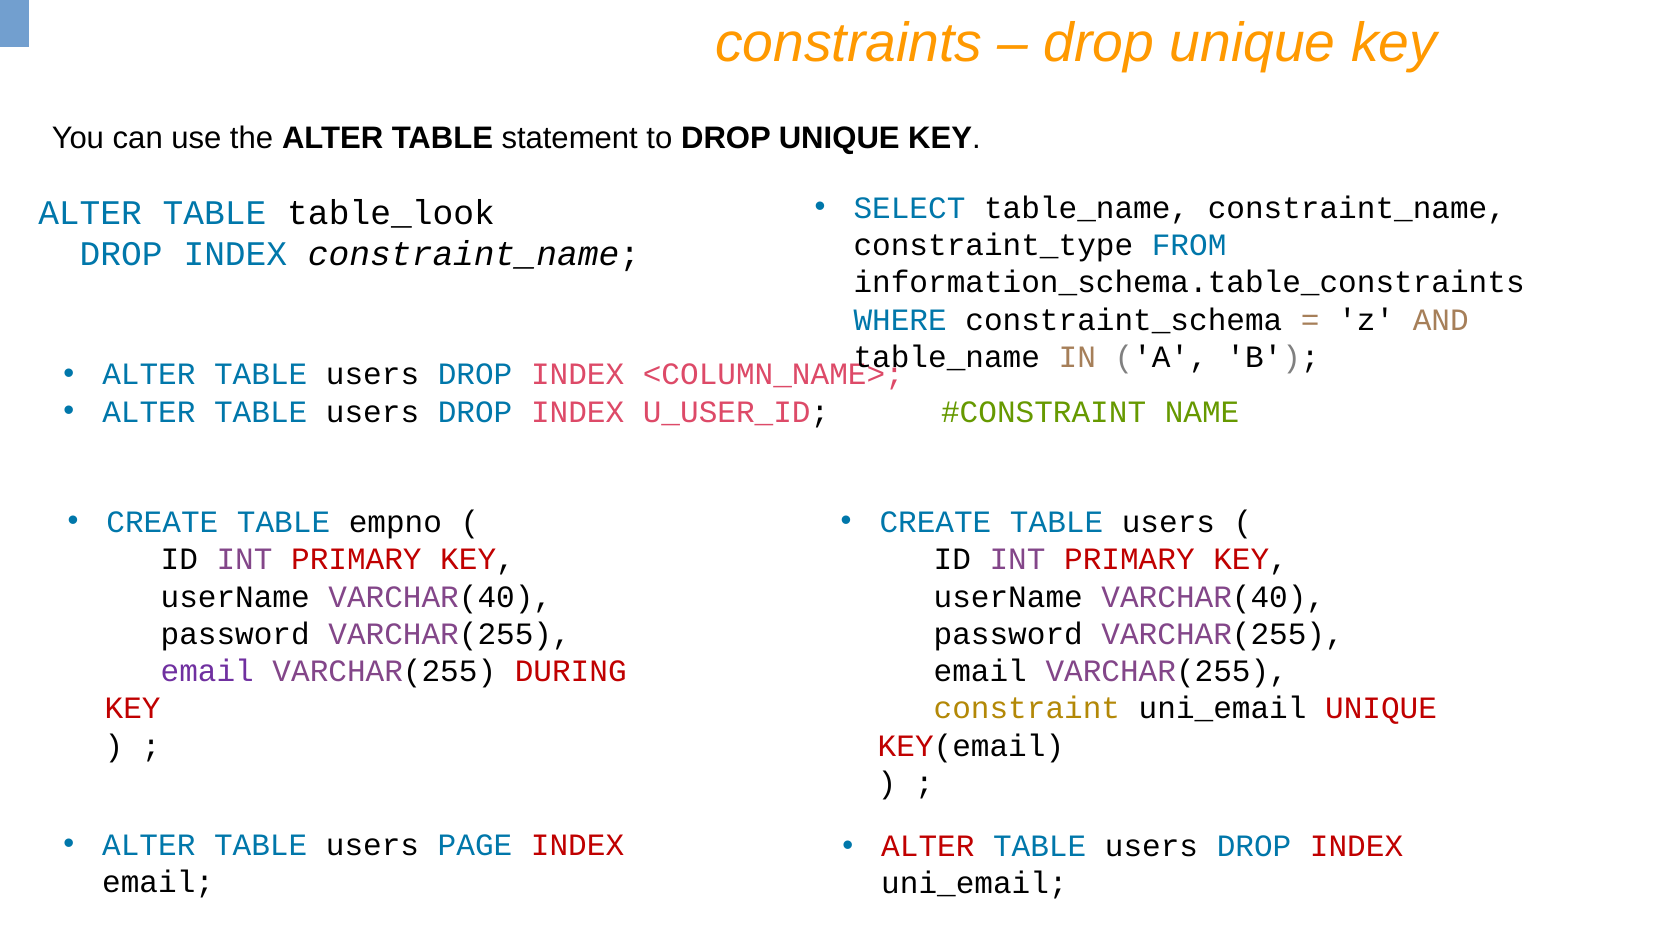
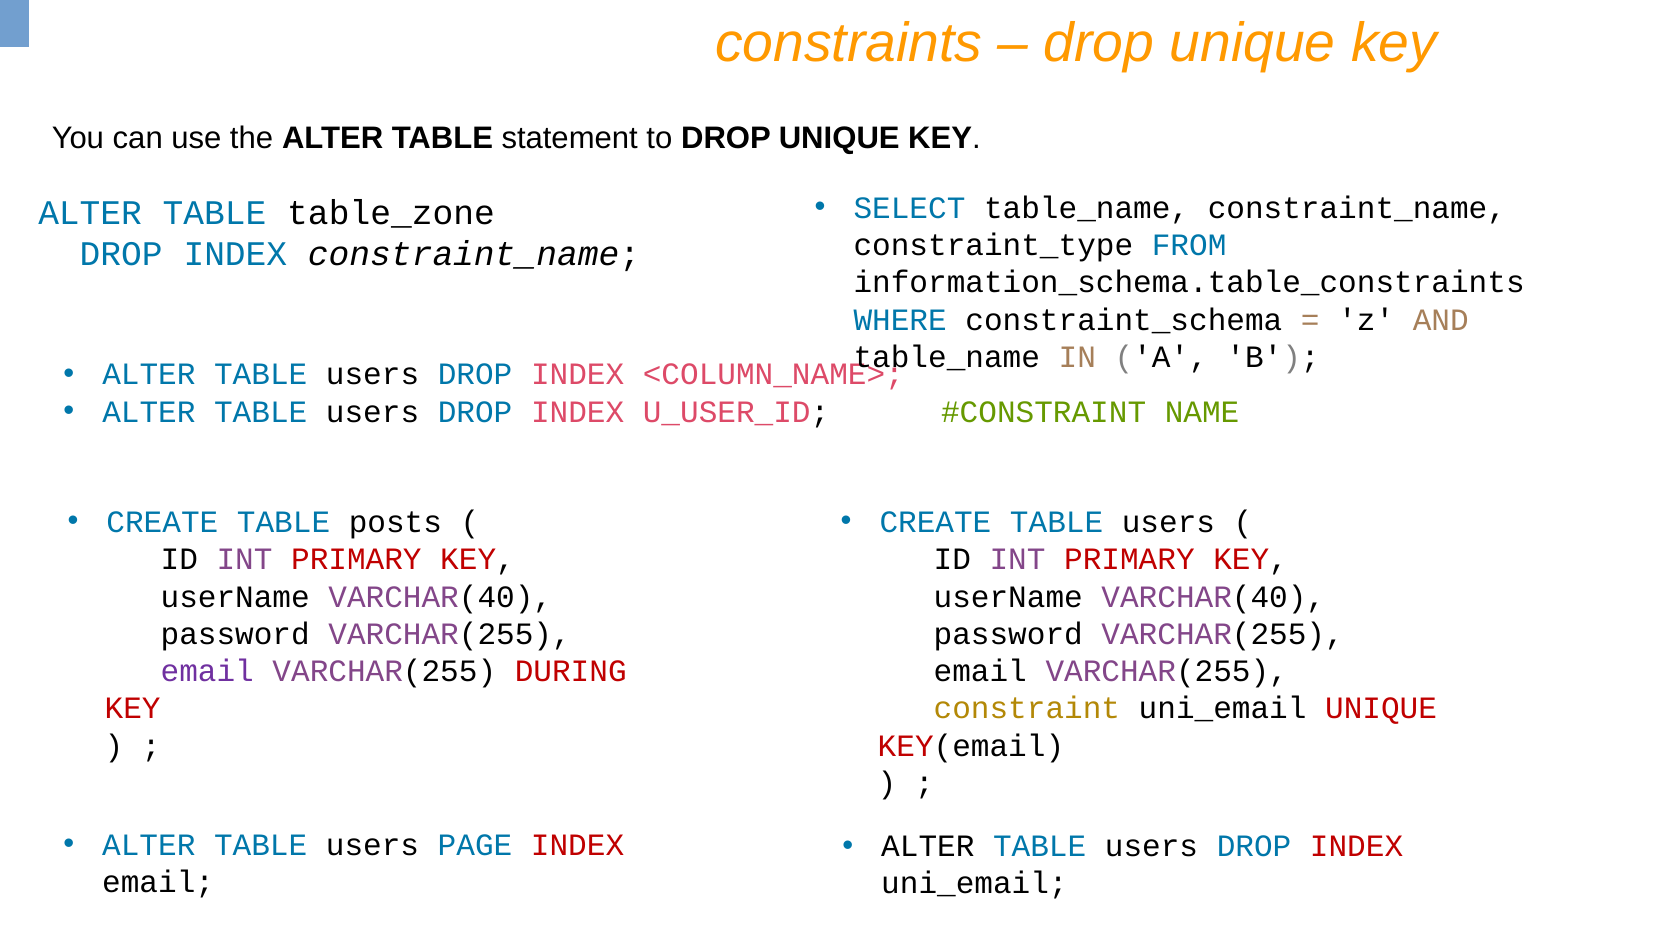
table_look: table_look -> table_zone
empno: empno -> posts
ALTER at (928, 847) colour: red -> black
